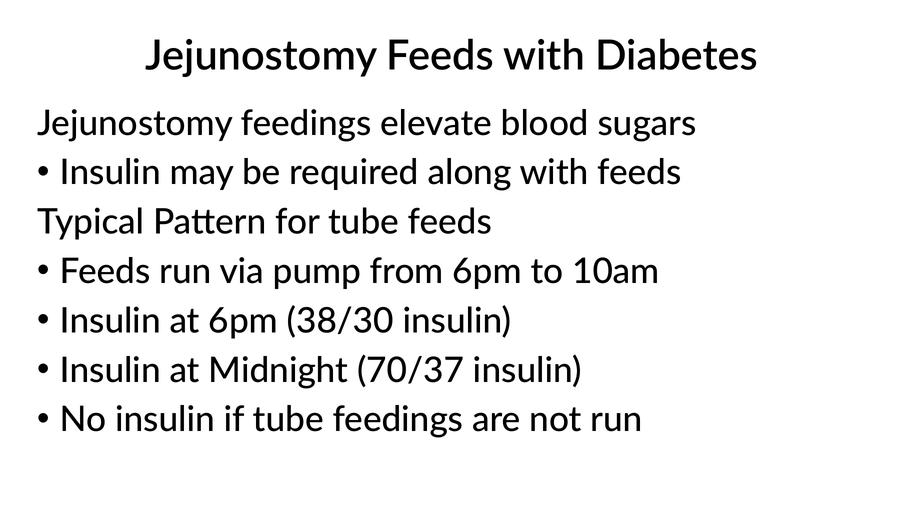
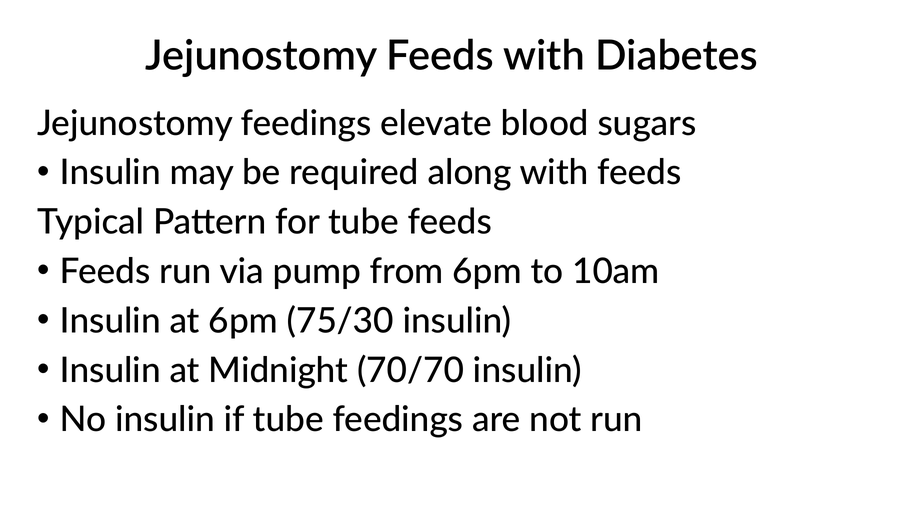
38/30: 38/30 -> 75/30
70/37: 70/37 -> 70/70
